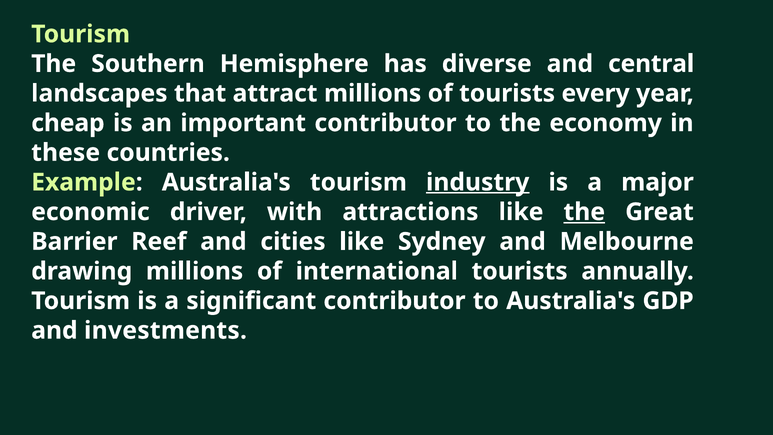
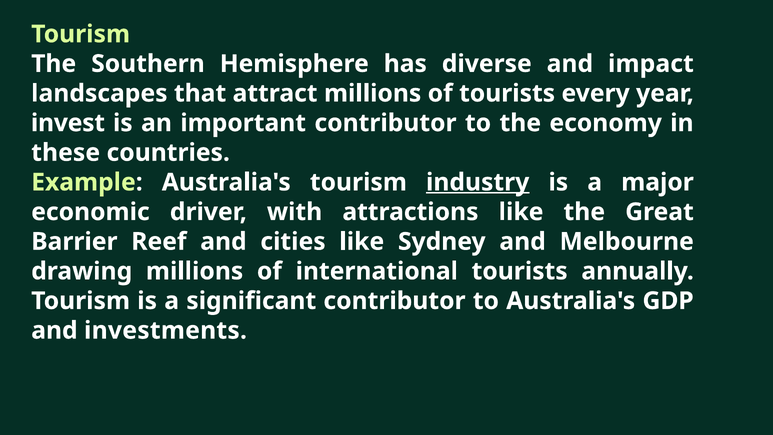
central: central -> impact
cheap: cheap -> invest
the at (584, 212) underline: present -> none
